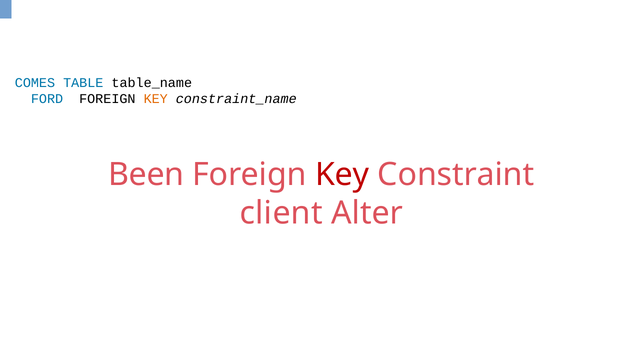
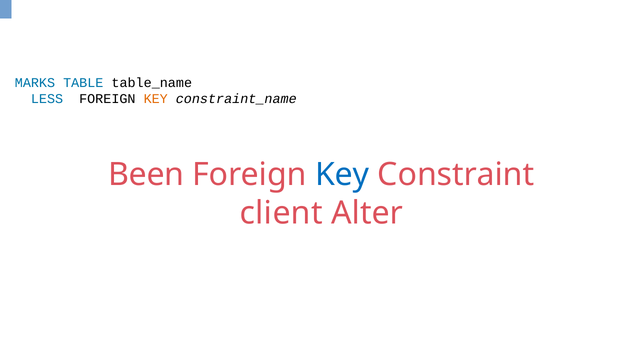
COMES: COMES -> MARKS
FORD: FORD -> LESS
Key at (342, 174) colour: red -> blue
